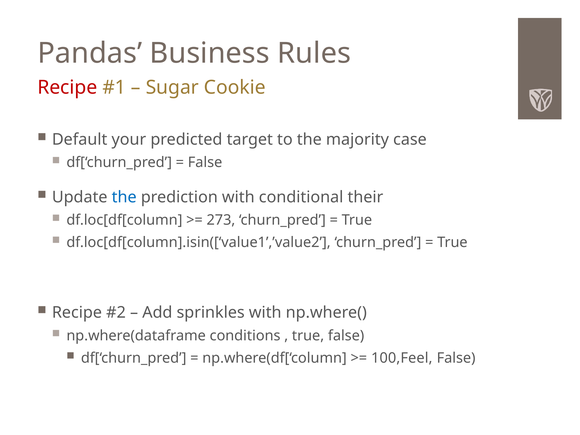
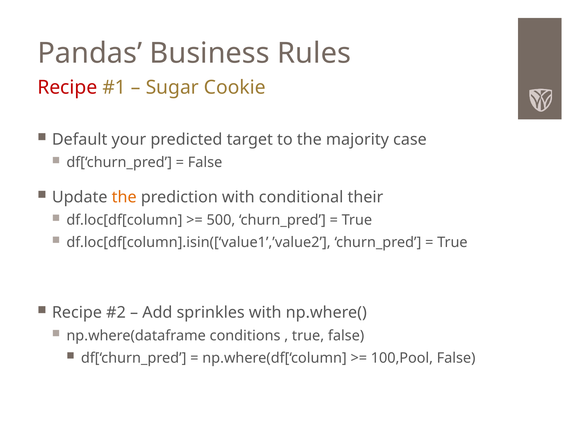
the at (124, 197) colour: blue -> orange
273: 273 -> 500
100,Feel: 100,Feel -> 100,Pool
